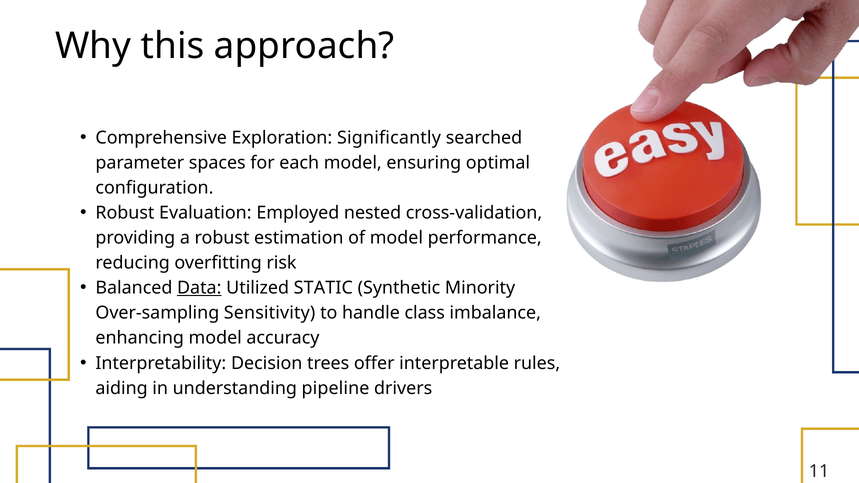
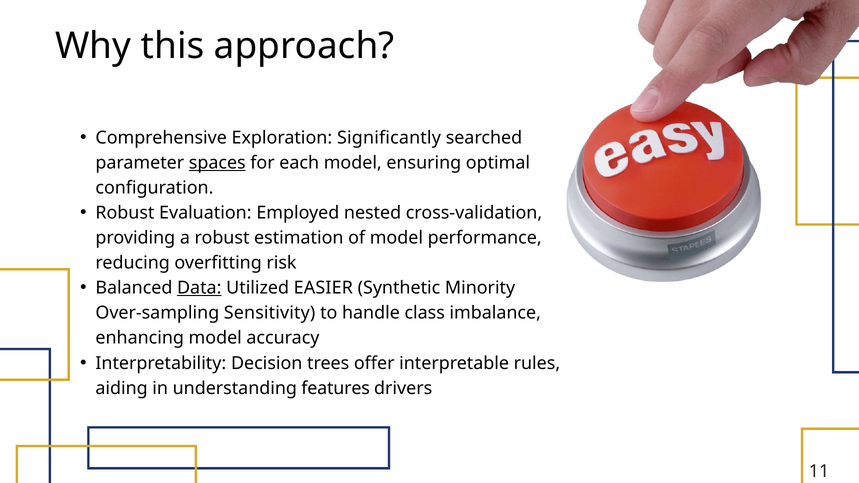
spaces underline: none -> present
STATIC: STATIC -> EASIER
pipeline: pipeline -> features
